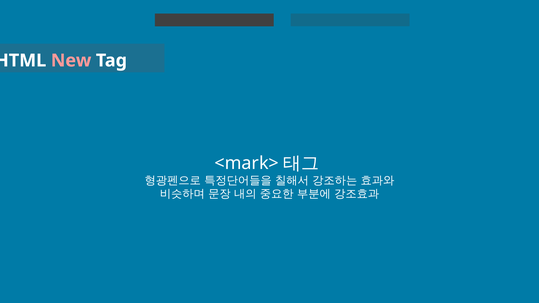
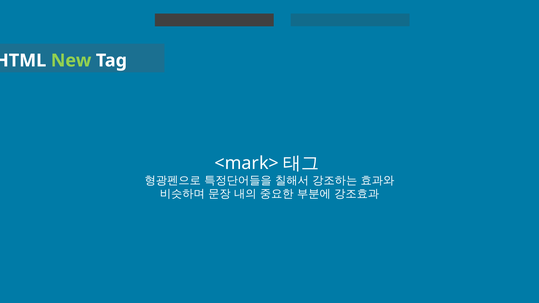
New colour: pink -> light green
